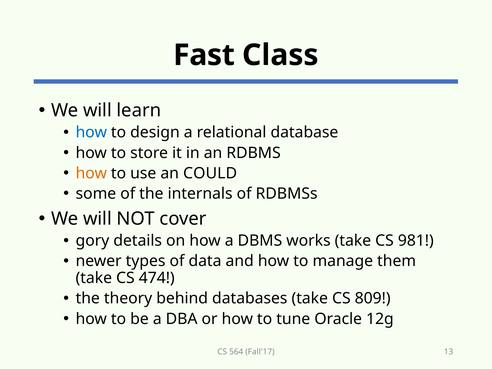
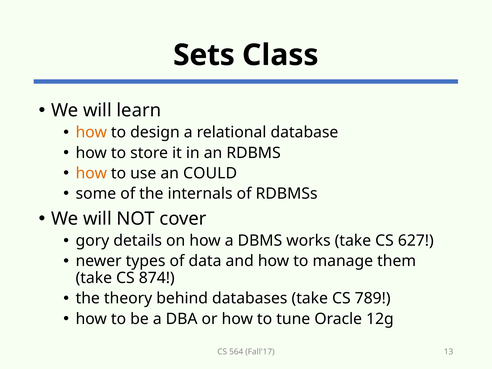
Fast: Fast -> Sets
how at (91, 132) colour: blue -> orange
981: 981 -> 627
474: 474 -> 874
809: 809 -> 789
